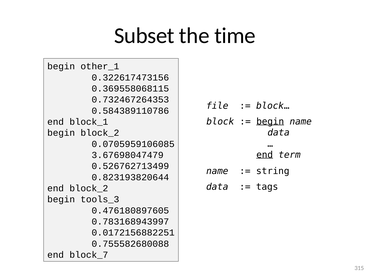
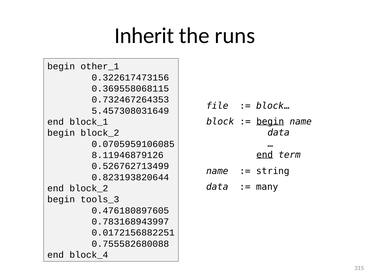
Subset: Subset -> Inherit
time: time -> runs
0.584389110786: 0.584389110786 -> 5.457308031649
3.67698047479: 3.67698047479 -> 8.11946879126
tags: tags -> many
block_7: block_7 -> block_4
